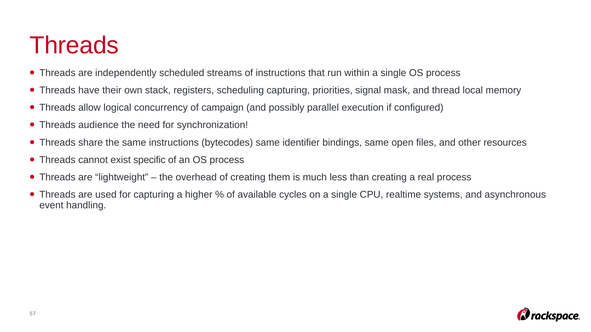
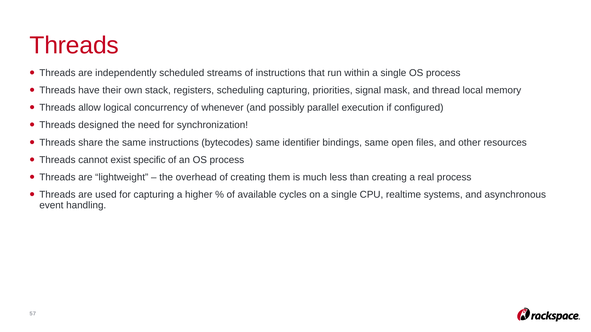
campaign: campaign -> whenever
audience: audience -> designed
